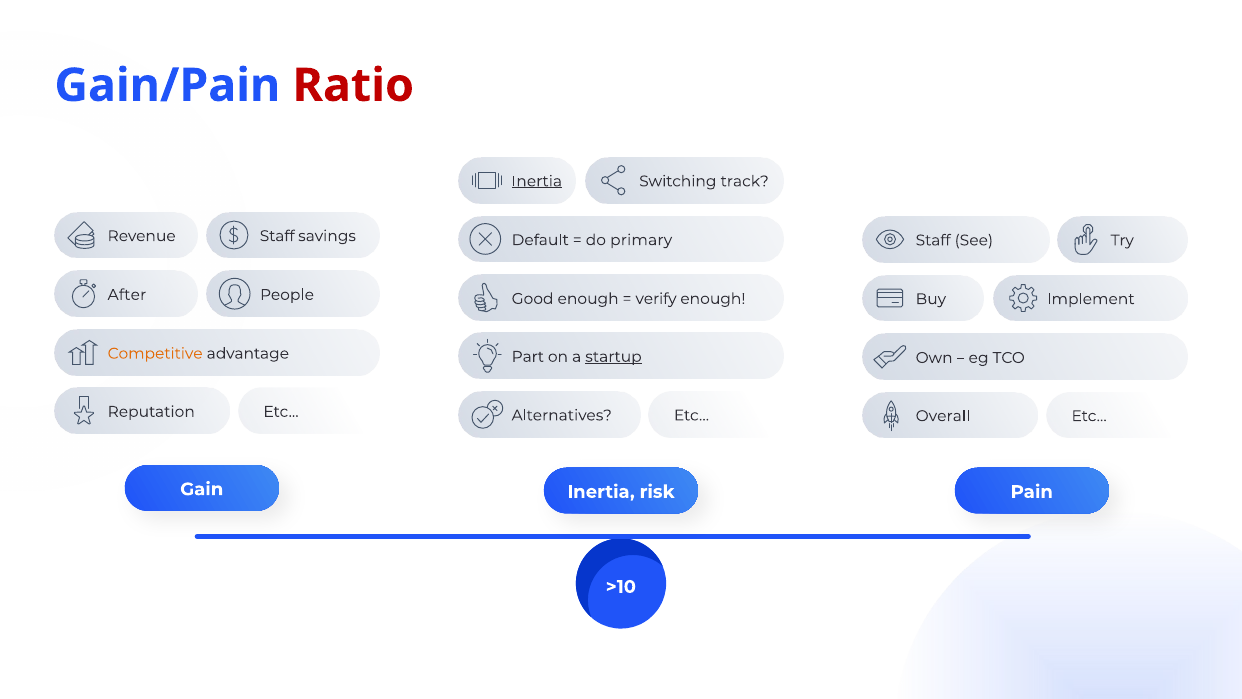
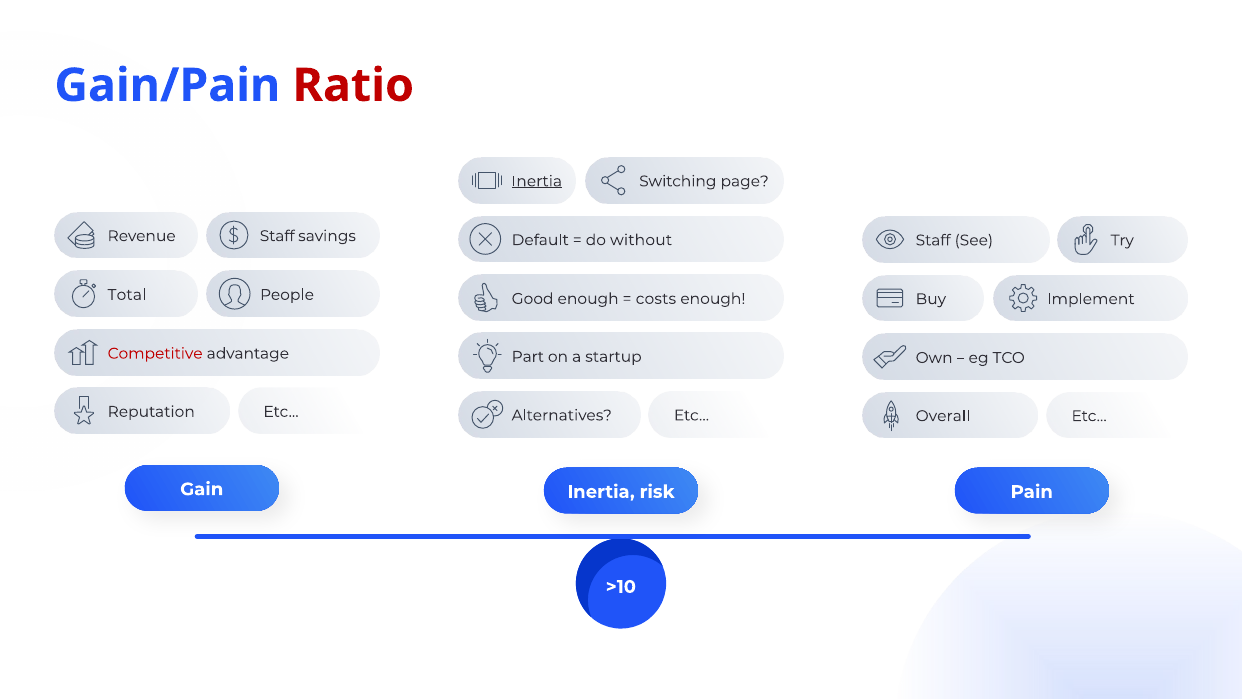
track: track -> page
primary: primary -> without
After: After -> Total
verify: verify -> costs
Competitive colour: orange -> red
startup underline: present -> none
